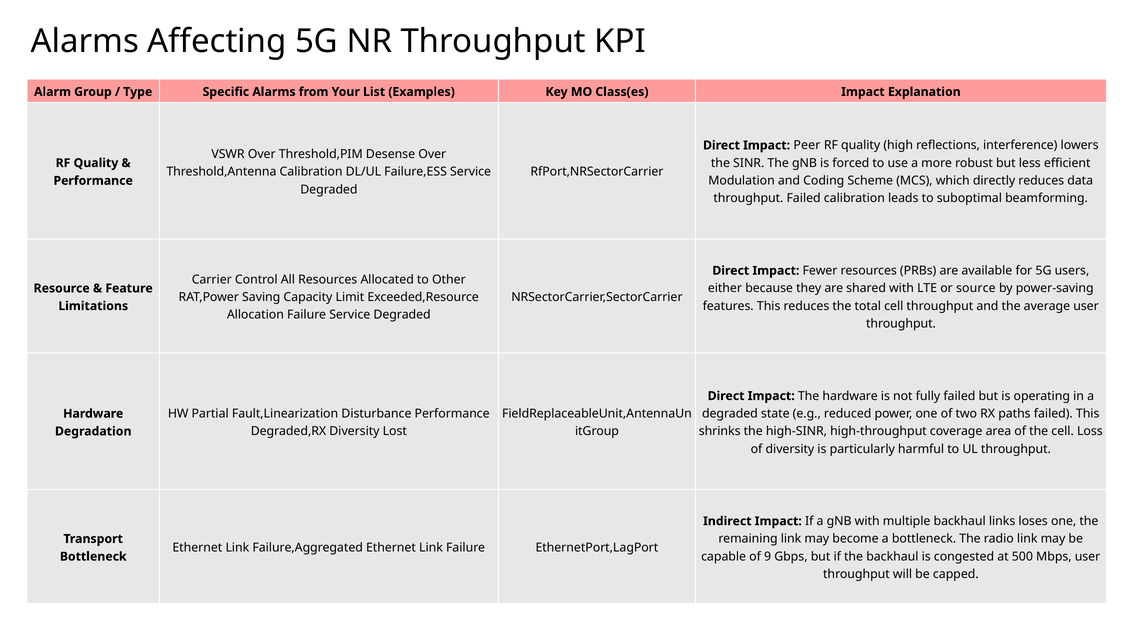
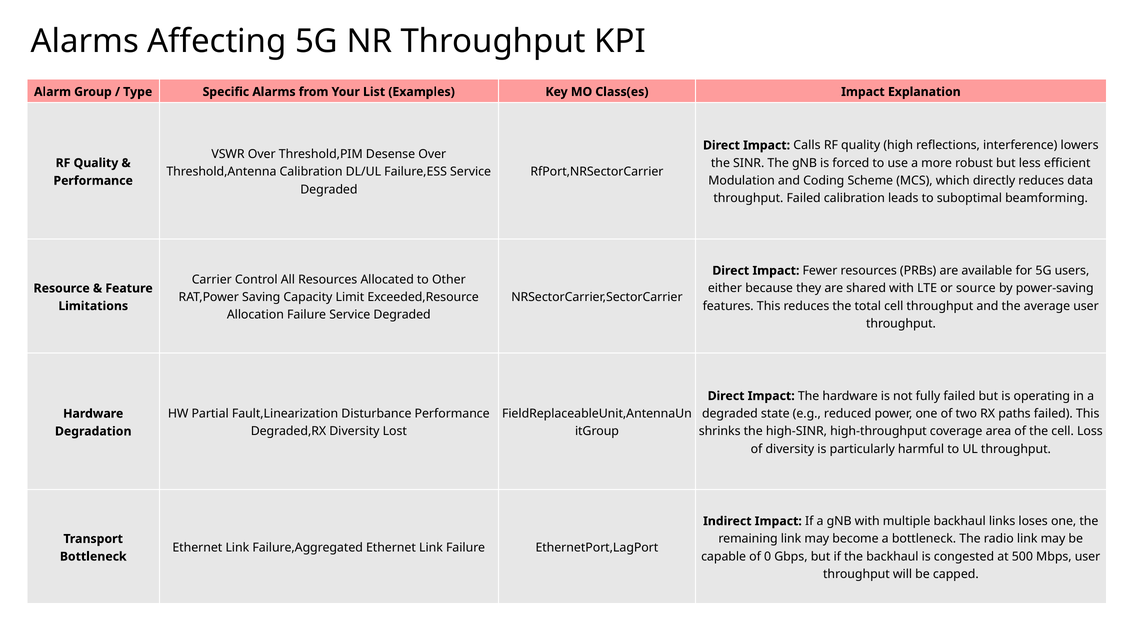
Peer: Peer -> Calls
9: 9 -> 0
